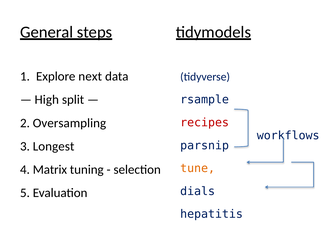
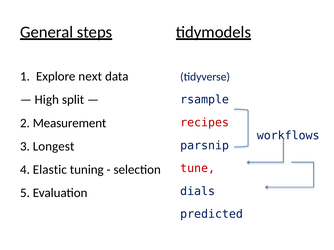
Oversampling: Oversampling -> Measurement
tune colour: orange -> red
Matrix: Matrix -> Elastic
hepatitis: hepatitis -> predicted
